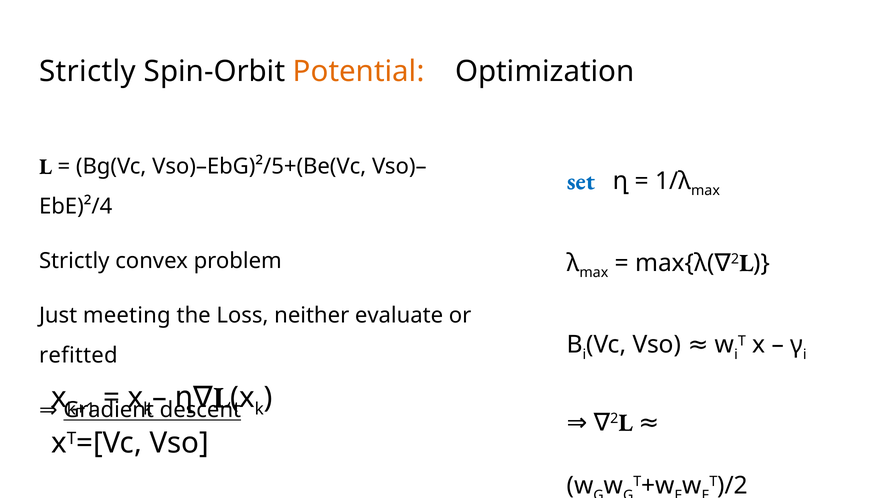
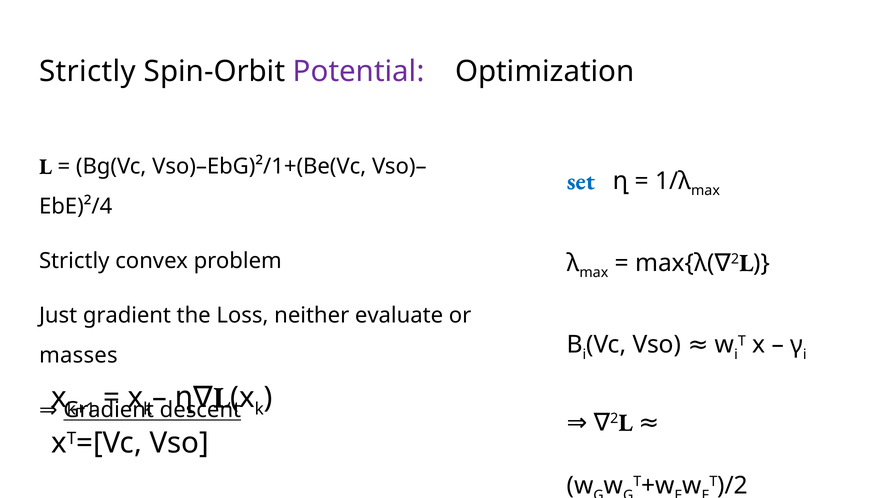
Potential colour: orange -> purple
Vso)–EbG)²/5+(Be(Vc: Vso)–EbG)²/5+(Be(Vc -> Vso)–EbG)²/1+(Be(Vc
Just meeting: meeting -> gradient
refitted: refitted -> masses
